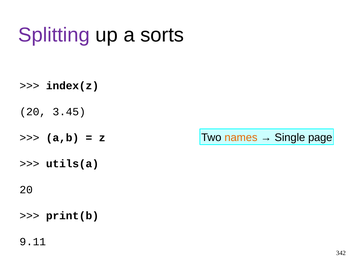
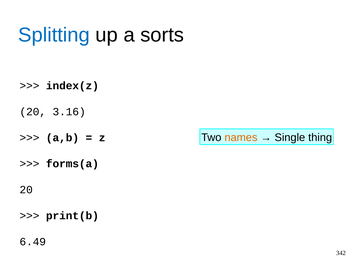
Splitting colour: purple -> blue
3.45: 3.45 -> 3.16
page: page -> thing
utils(a: utils(a -> forms(a
9.11: 9.11 -> 6.49
